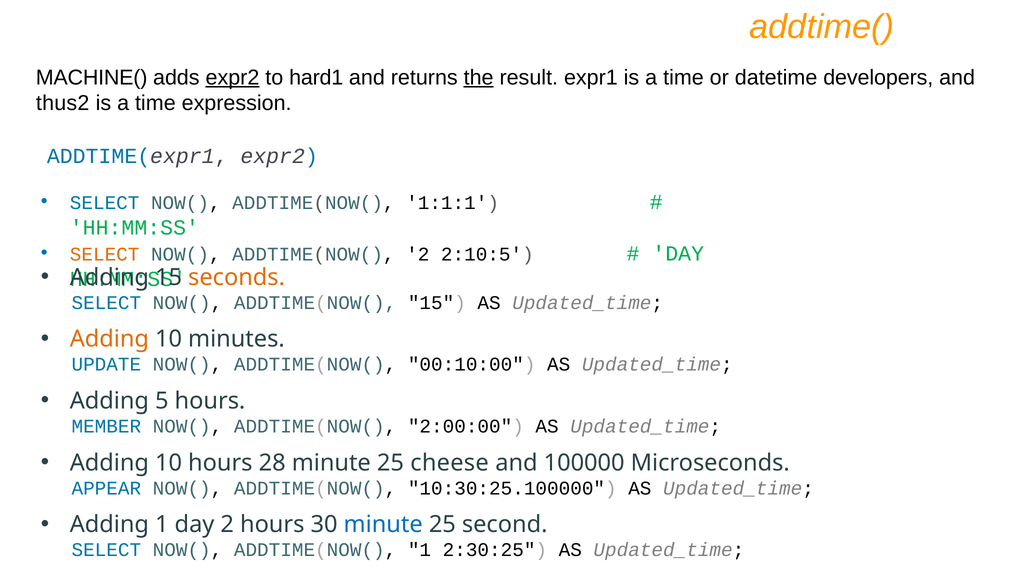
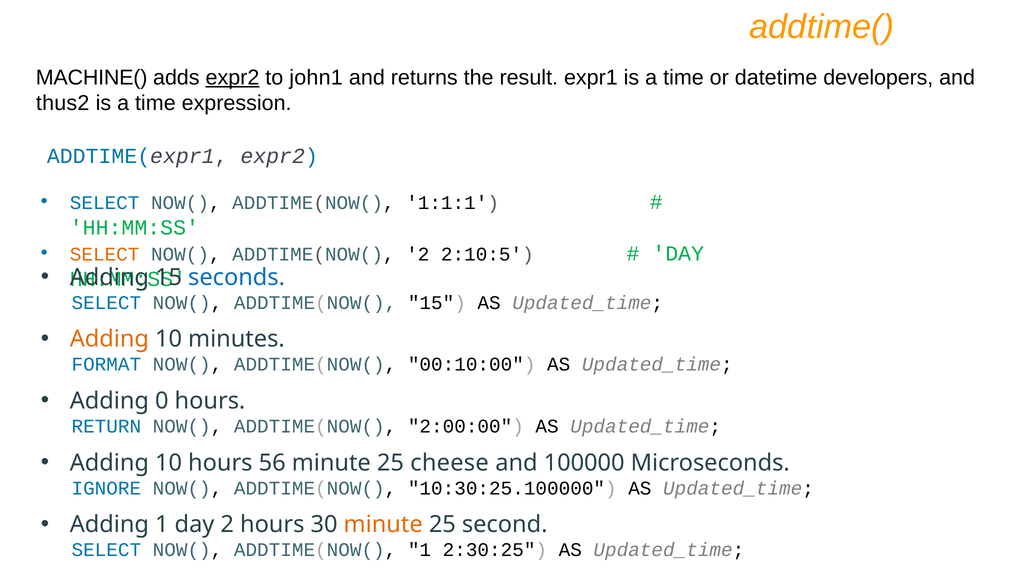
hard1: hard1 -> john1
the underline: present -> none
seconds colour: orange -> blue
UPDATE: UPDATE -> FORMAT
5: 5 -> 0
MEMBER: MEMBER -> RETURN
28: 28 -> 56
APPEAR: APPEAR -> IGNORE
minute at (383, 525) colour: blue -> orange
